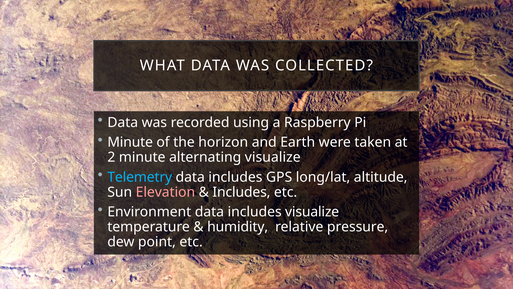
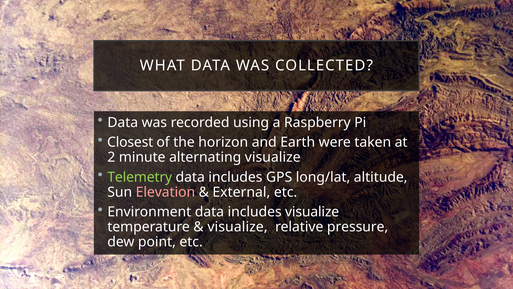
Minute at (130, 142): Minute -> Closest
Telemetry colour: light blue -> light green
Includes at (241, 192): Includes -> External
humidity at (238, 227): humidity -> visualize
